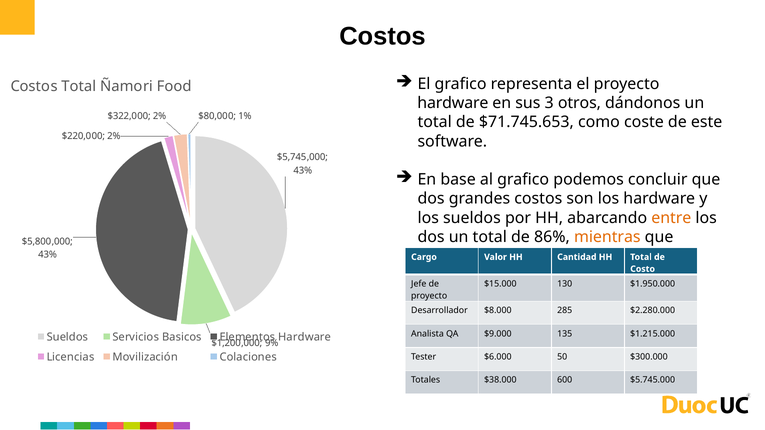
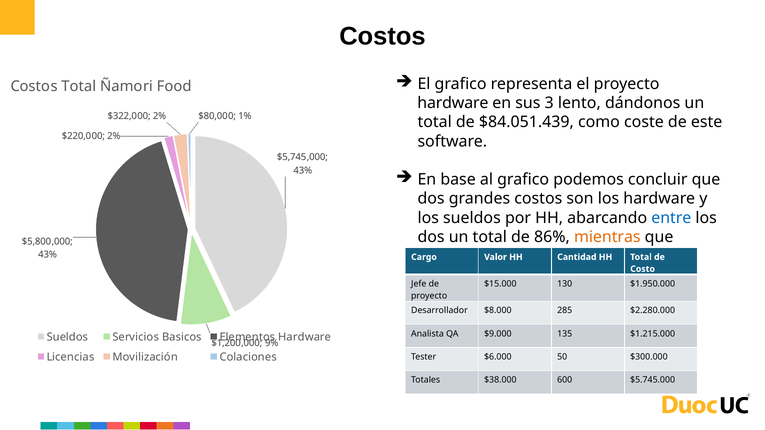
otros: otros -> lento
$71.745.653: $71.745.653 -> $84.051.439
entre colour: orange -> blue
